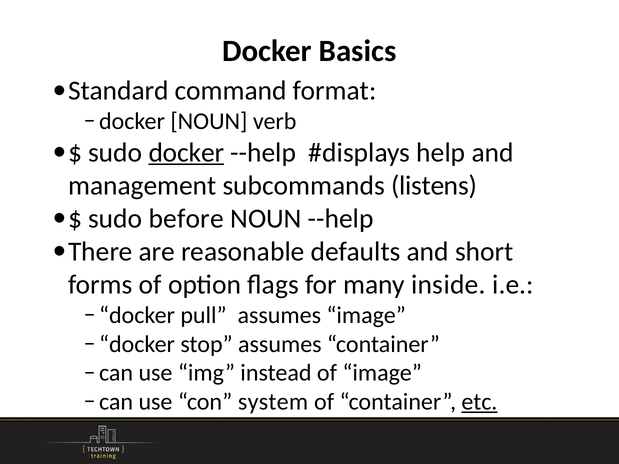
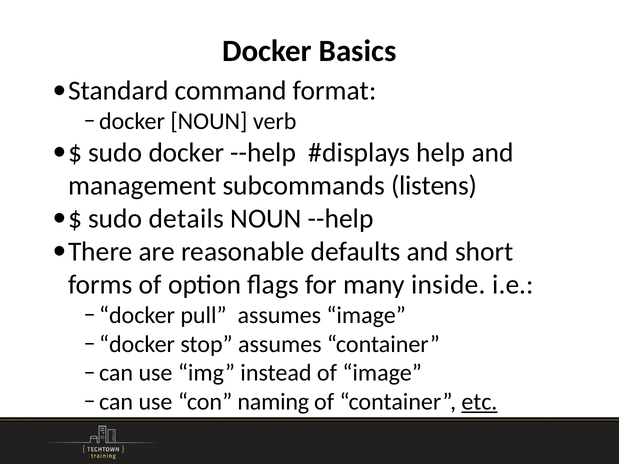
docker at (186, 153) underline: present -> none
before: before -> details
system: system -> naming
